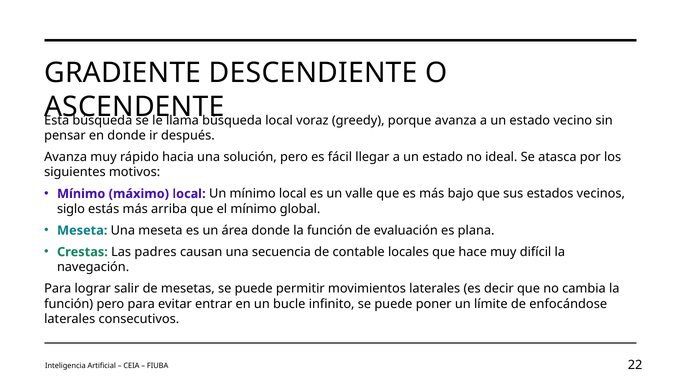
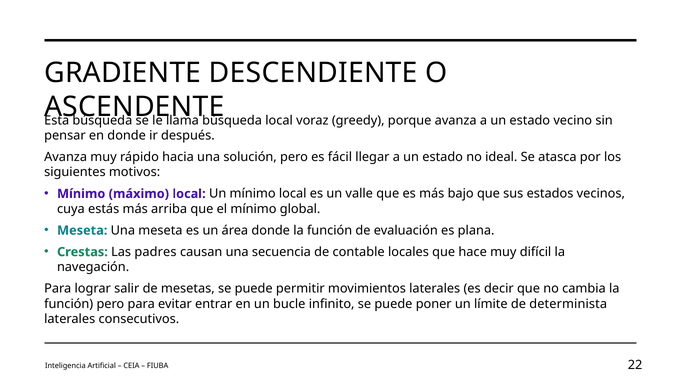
siglo: siglo -> cuya
enfocándose: enfocándose -> determinista
